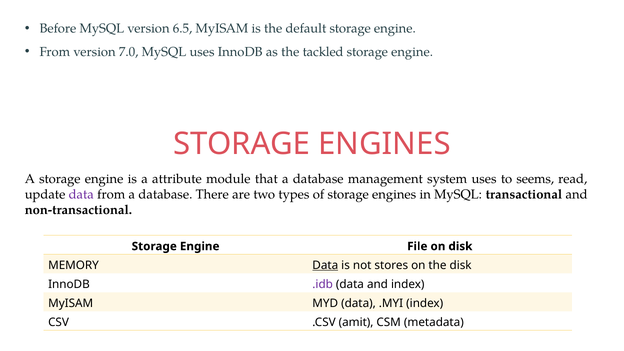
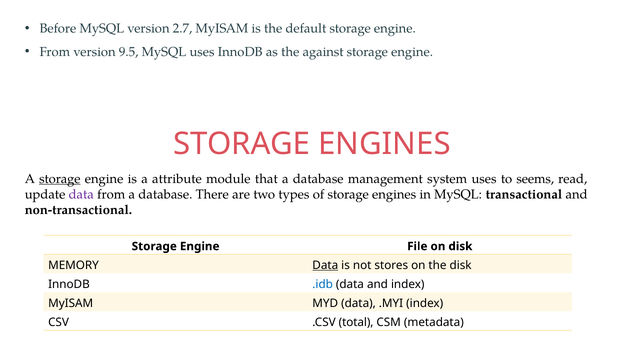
6.5: 6.5 -> 2.7
7.0: 7.0 -> 9.5
tackled: tackled -> against
storage at (60, 179) underline: none -> present
.idb colour: purple -> blue
amit: amit -> total
